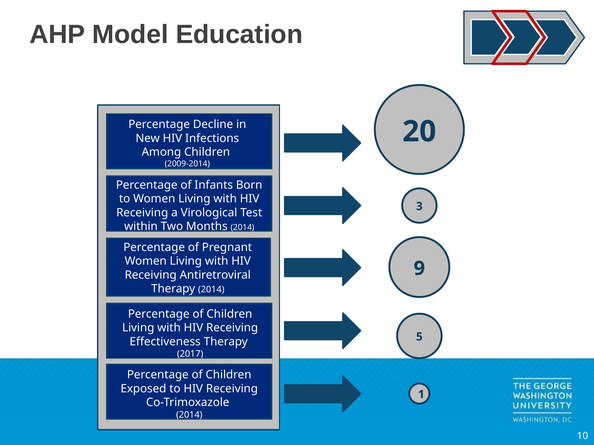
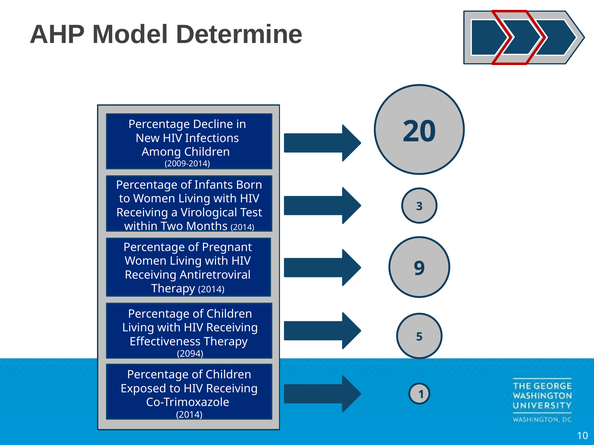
Education: Education -> Determine
2017: 2017 -> 2094
